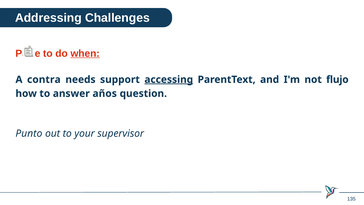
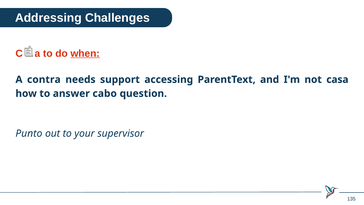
Parte: Parte -> Cada
accessing underline: present -> none
flujo: flujo -> casa
años: años -> cabo
